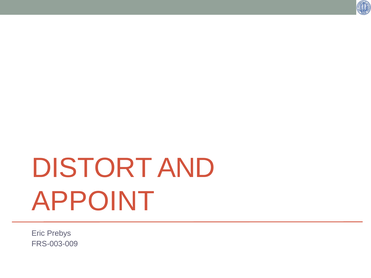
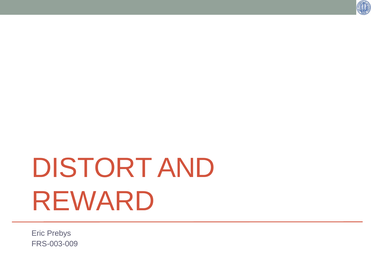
APPOINT: APPOINT -> REWARD
